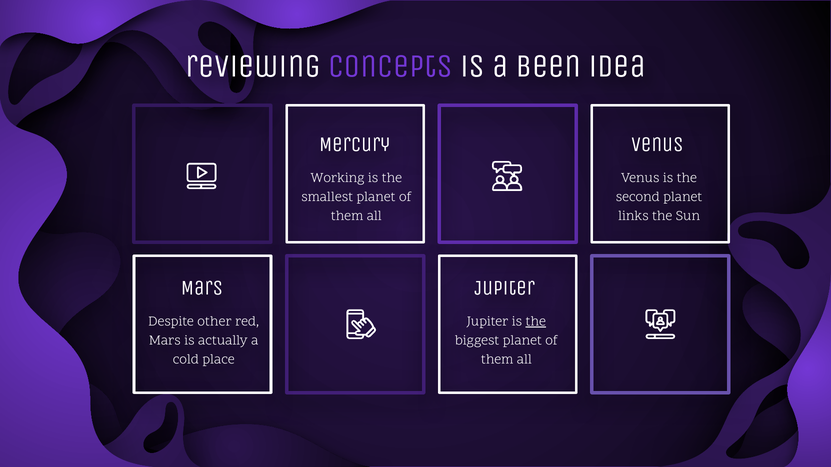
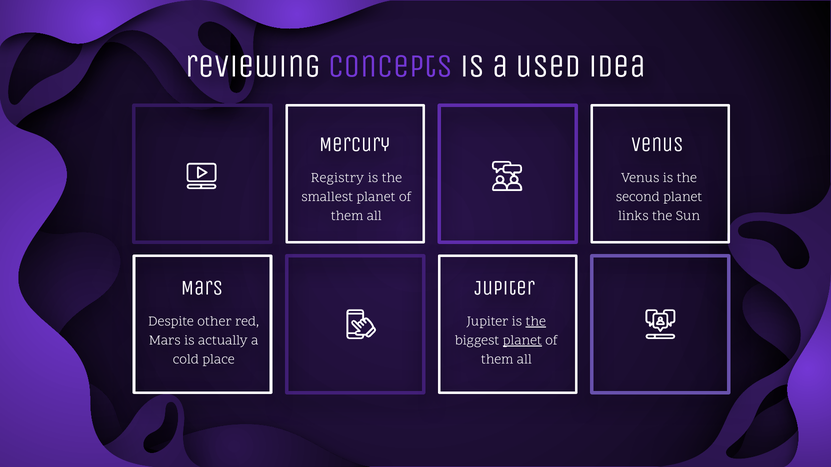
been: been -> used
Working: Working -> Registry
planet at (522, 340) underline: none -> present
